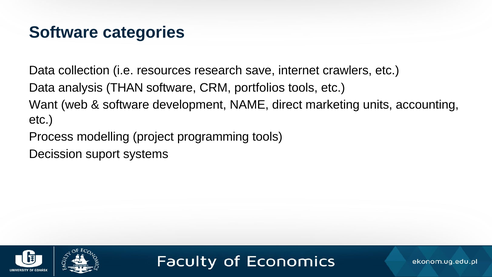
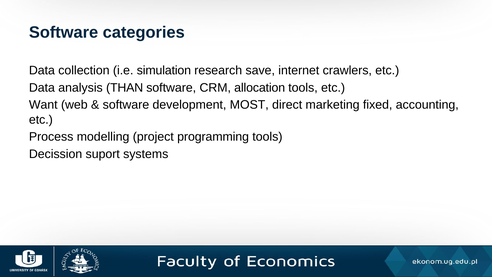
resources: resources -> simulation
portfolios: portfolios -> allocation
NAME: NAME -> MOST
units: units -> fixed
